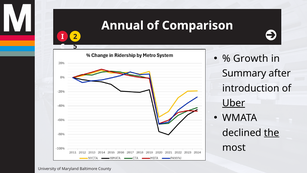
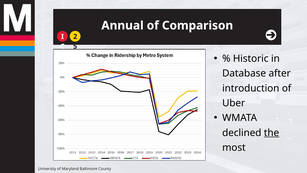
Growth: Growth -> Historic
Summary: Summary -> Database
Uber underline: present -> none
